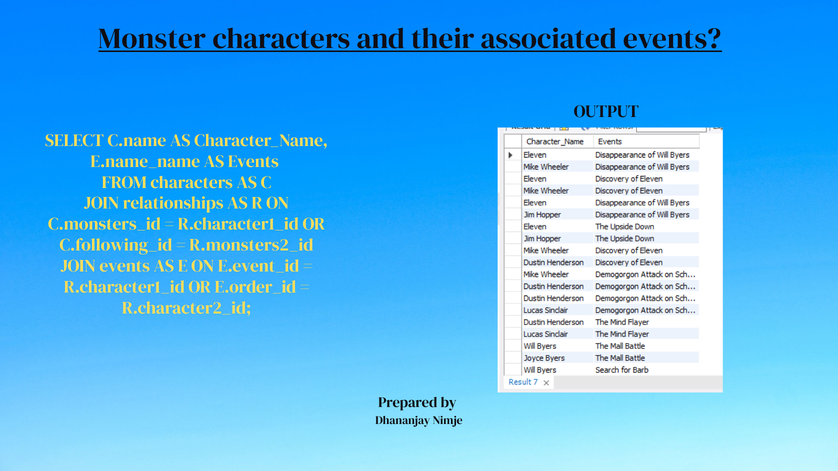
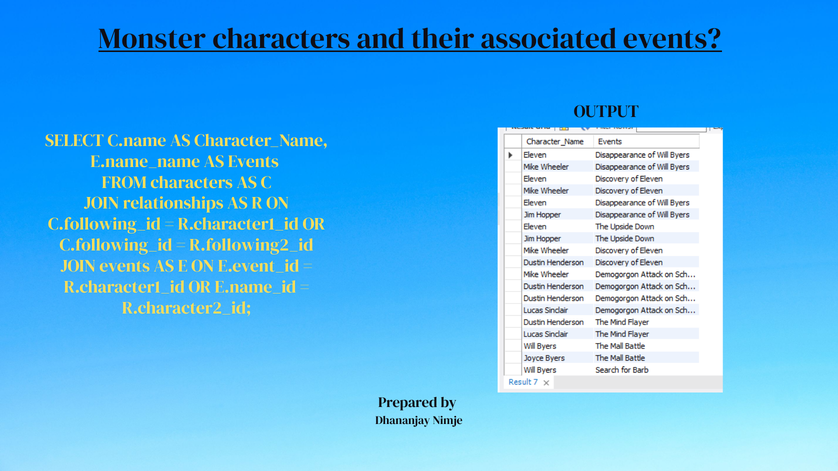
C.monsters_id at (104, 224): C.monsters_id -> C.following_id
R.monsters2_id: R.monsters2_id -> R.following2_id
E.order_id: E.order_id -> E.name_id
